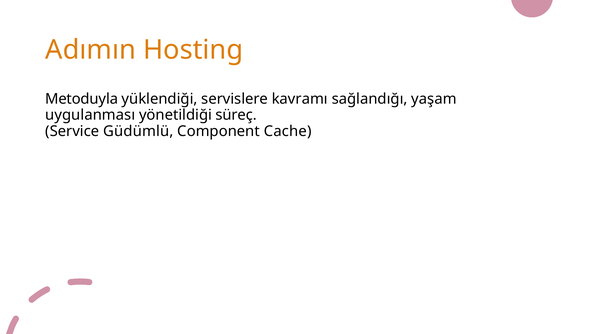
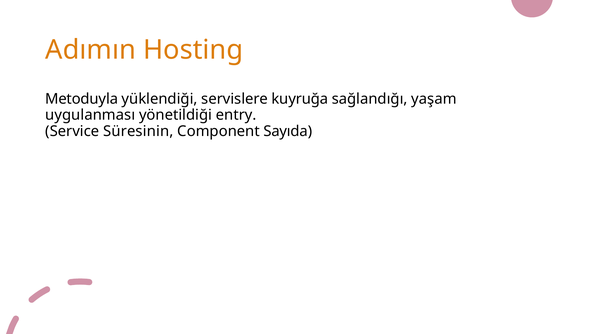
kavramı: kavramı -> kuyruğa
süreç: süreç -> entry
Güdümlü: Güdümlü -> Süresinin
Cache: Cache -> Sayıda
